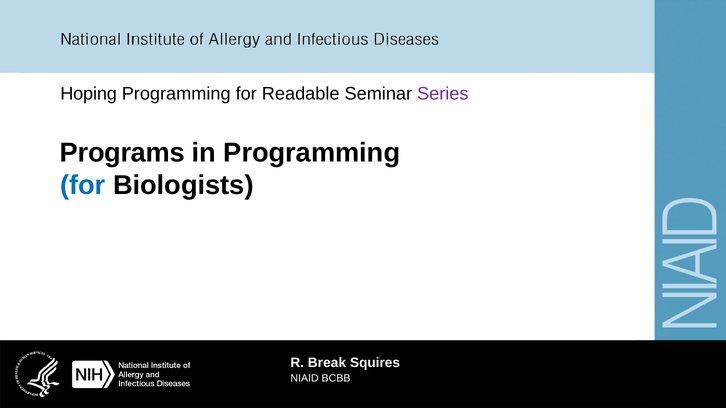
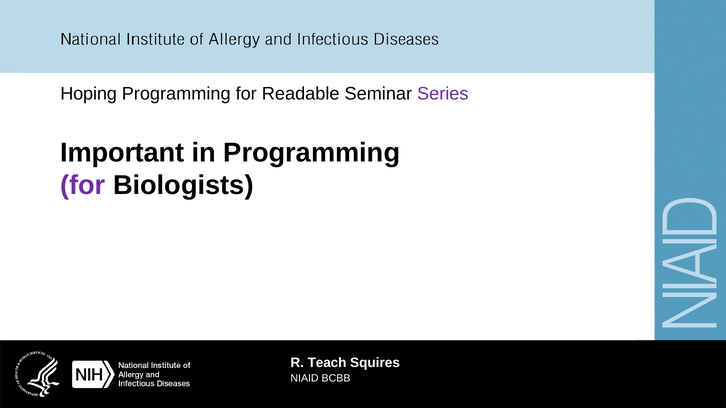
Programs: Programs -> Important
for at (83, 185) colour: blue -> purple
Break: Break -> Teach
